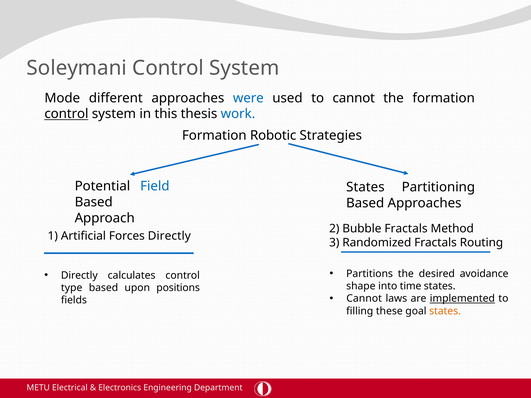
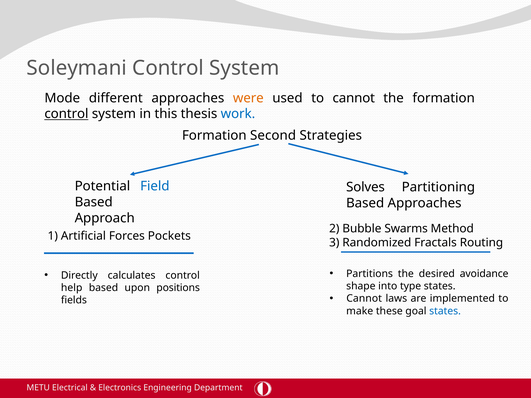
were colour: blue -> orange
Robotic: Robotic -> Second
States at (365, 187): States -> Solves
Bubble Fractals: Fractals -> Swarms
Forces Directly: Directly -> Pockets
time: time -> type
type: type -> help
implemented underline: present -> none
filling: filling -> make
states at (445, 311) colour: orange -> blue
